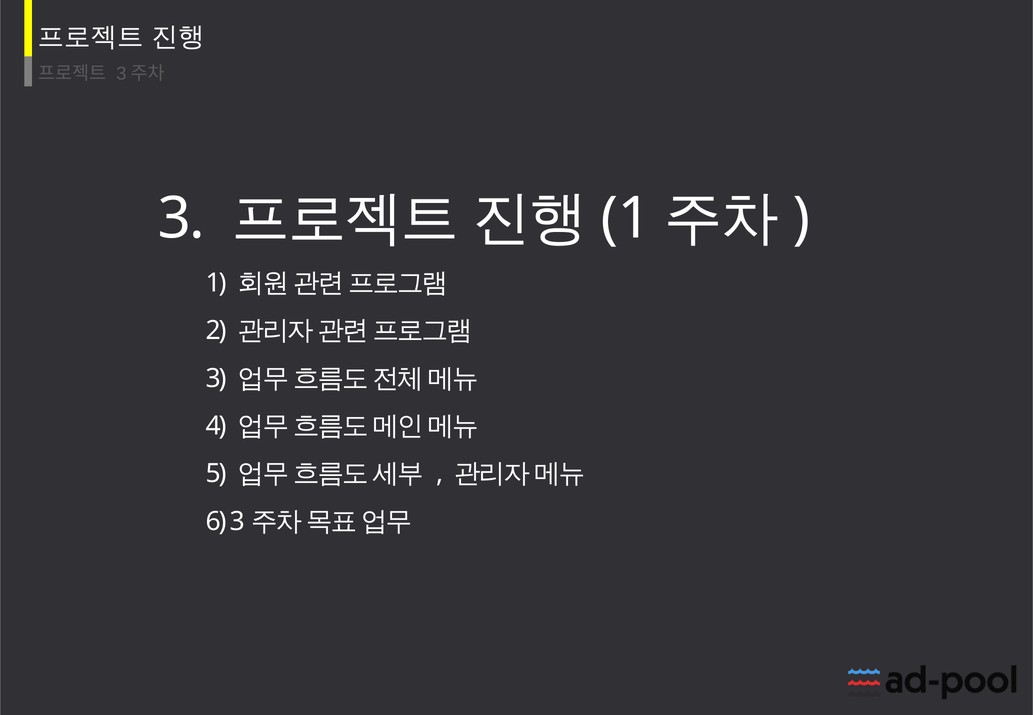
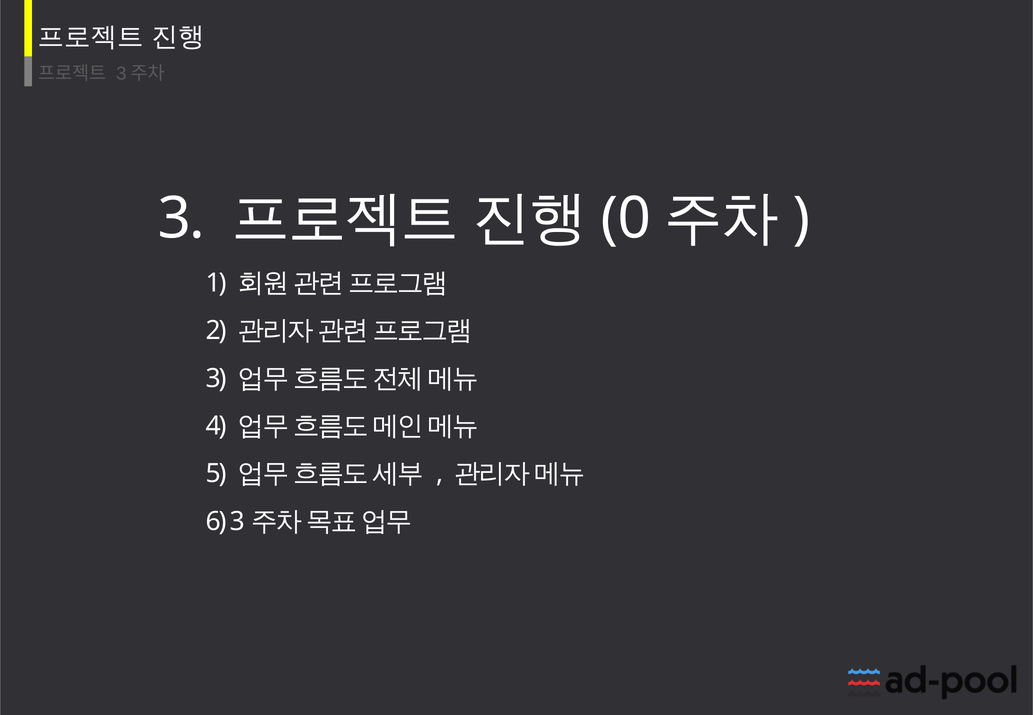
1 at (626, 218): 1 -> 0
